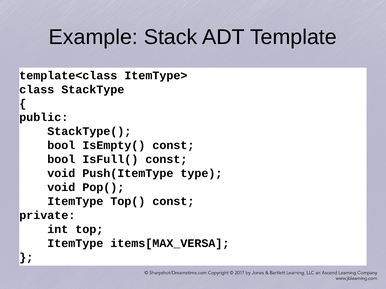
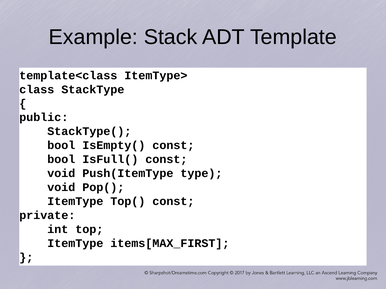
items[MAX_VERSA: items[MAX_VERSA -> items[MAX_FIRST
